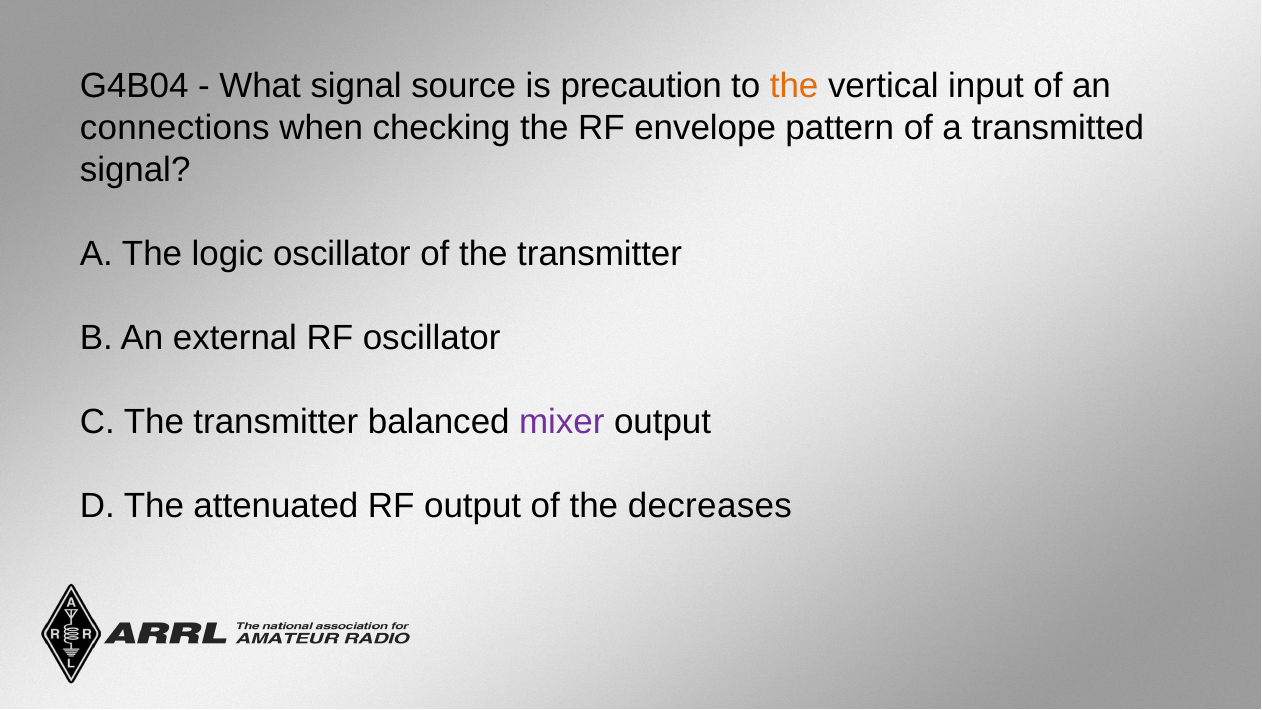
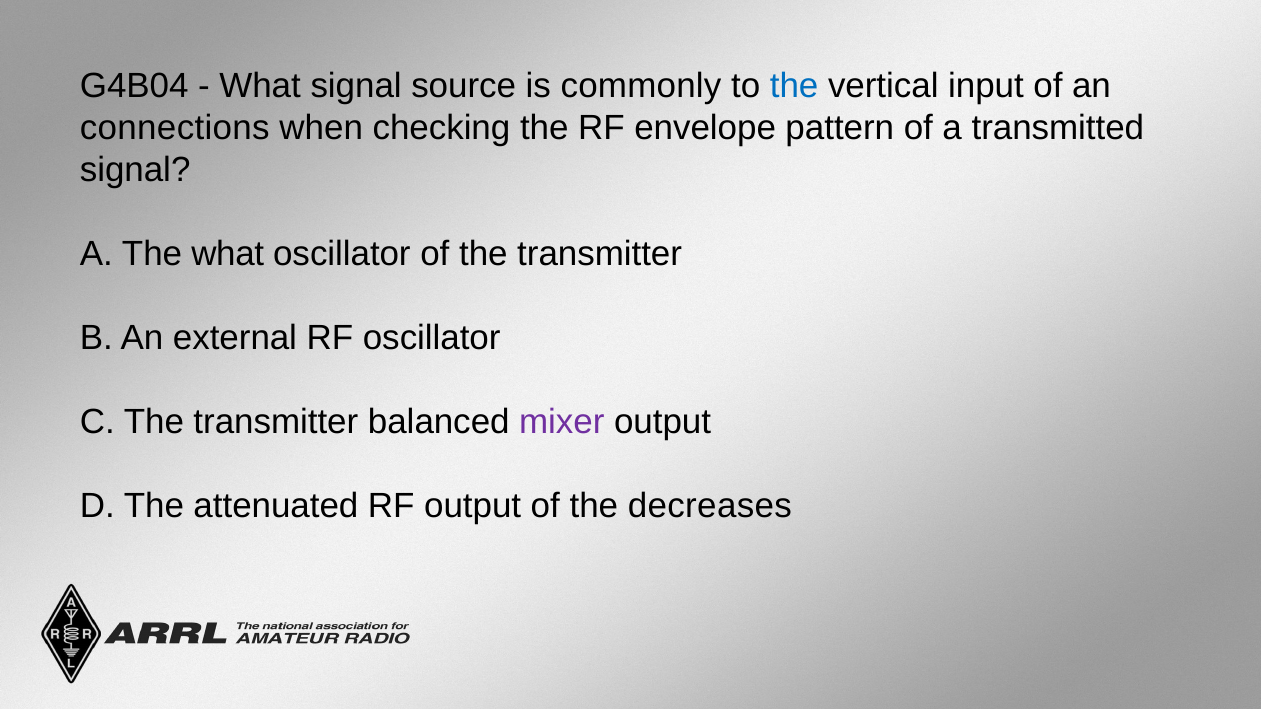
precaution: precaution -> commonly
the at (794, 86) colour: orange -> blue
The logic: logic -> what
